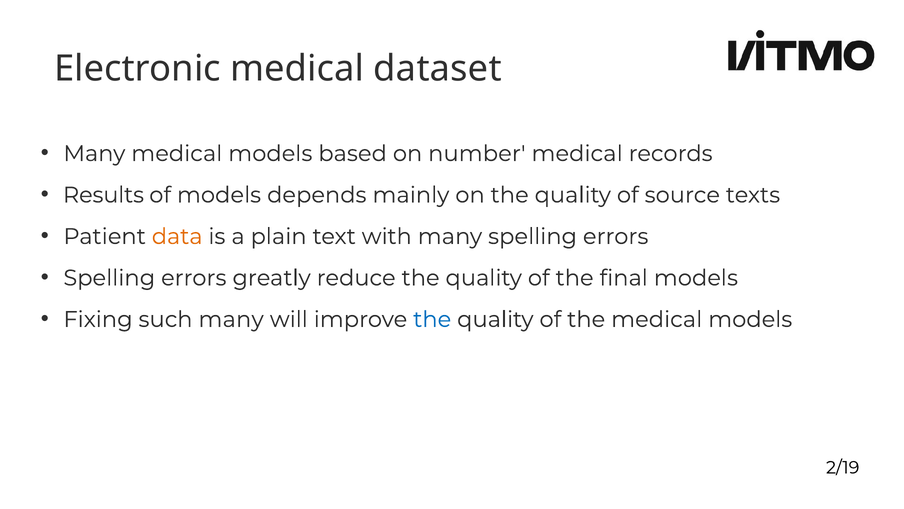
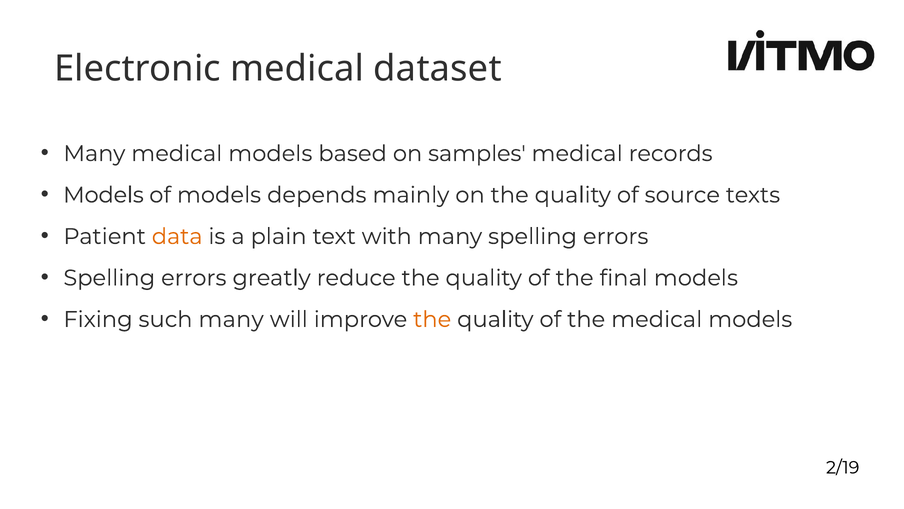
number: number -> samples
Results at (104, 195): Results -> Models
the at (432, 319) colour: blue -> orange
